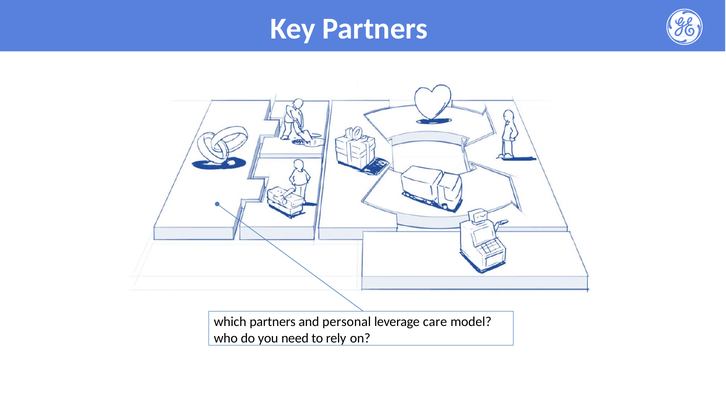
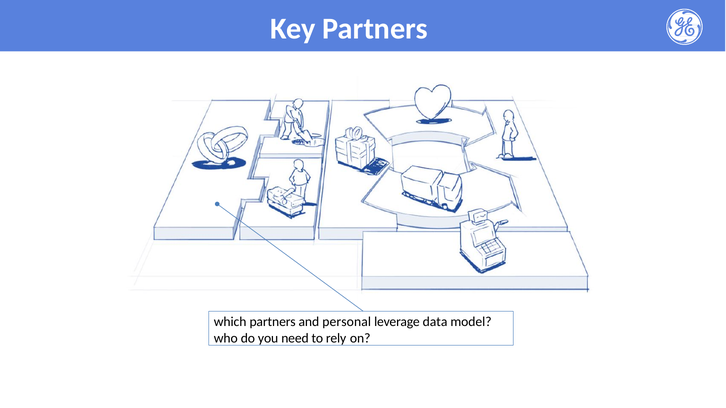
care: care -> data
